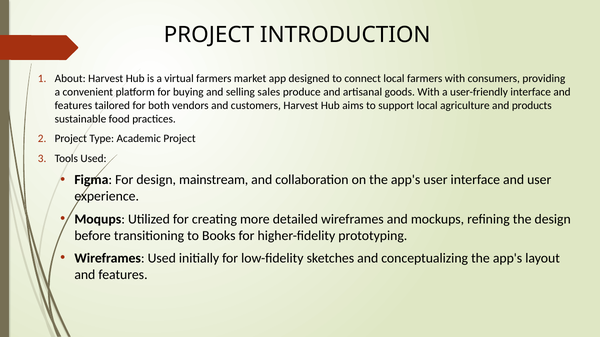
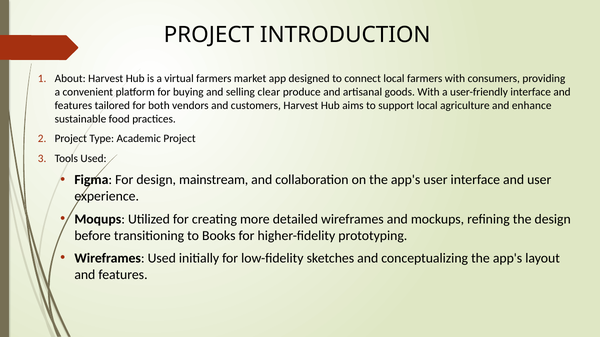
sales: sales -> clear
products: products -> enhance
